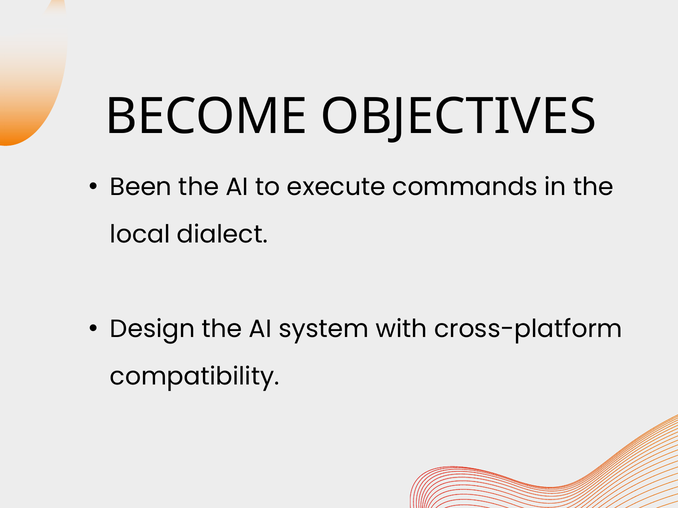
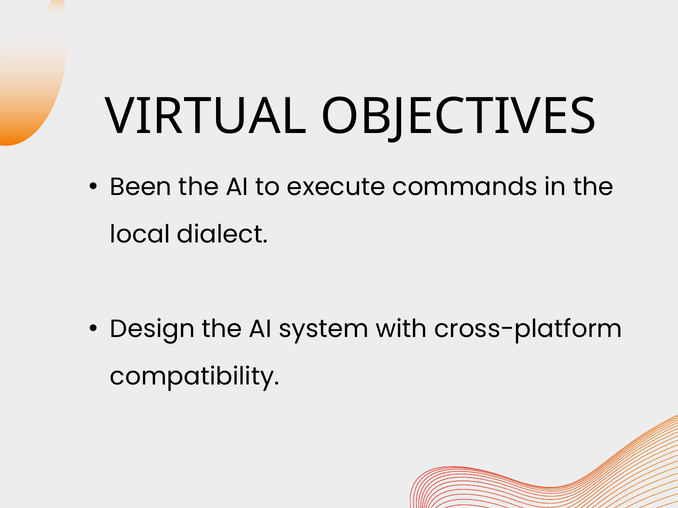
BECOME: BECOME -> VIRTUAL
